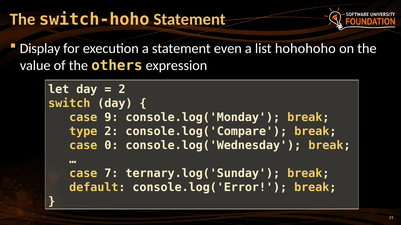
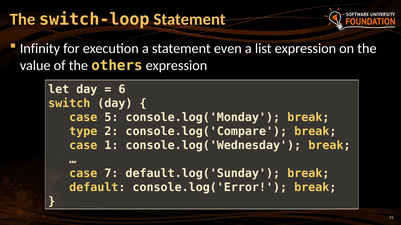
switch-hoho: switch-hoho -> switch-loop
Display: Display -> Infinity
list hohohoho: hohohoho -> expression
2 at (122, 90): 2 -> 6
9: 9 -> 5
0: 0 -> 1
ternary.log('Sunday: ternary.log('Sunday -> default.log('Sunday
